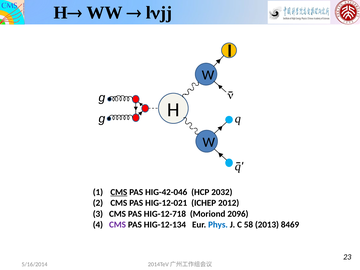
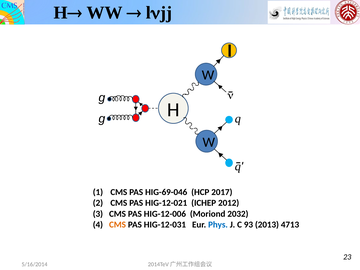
CMS at (119, 192) underline: present -> none
HIG-42-046: HIG-42-046 -> HIG-69-046
2032: 2032 -> 2017
HIG-12-718: HIG-12-718 -> HIG-12-006
2096: 2096 -> 2032
CMS at (118, 225) colour: purple -> orange
HIG-12-134: HIG-12-134 -> HIG-12-031
58: 58 -> 93
8469: 8469 -> 4713
